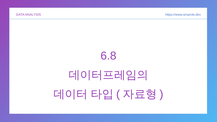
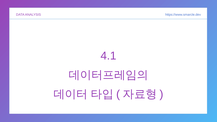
6.8: 6.8 -> 4.1
